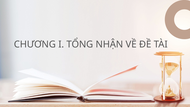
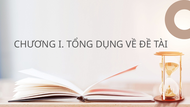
NHẬN: NHẬN -> DỤNG
